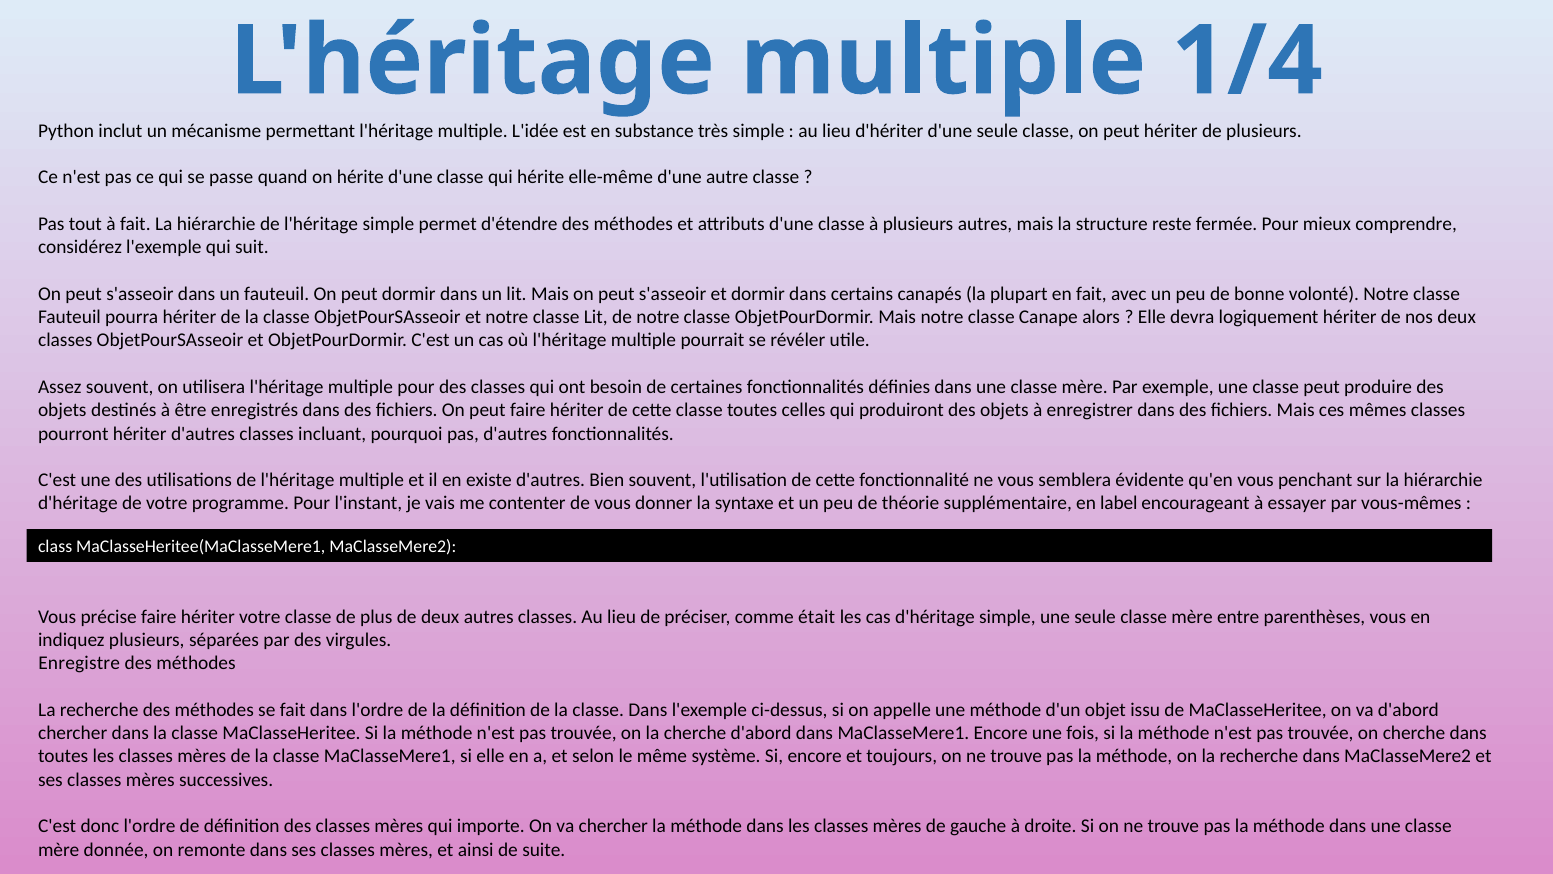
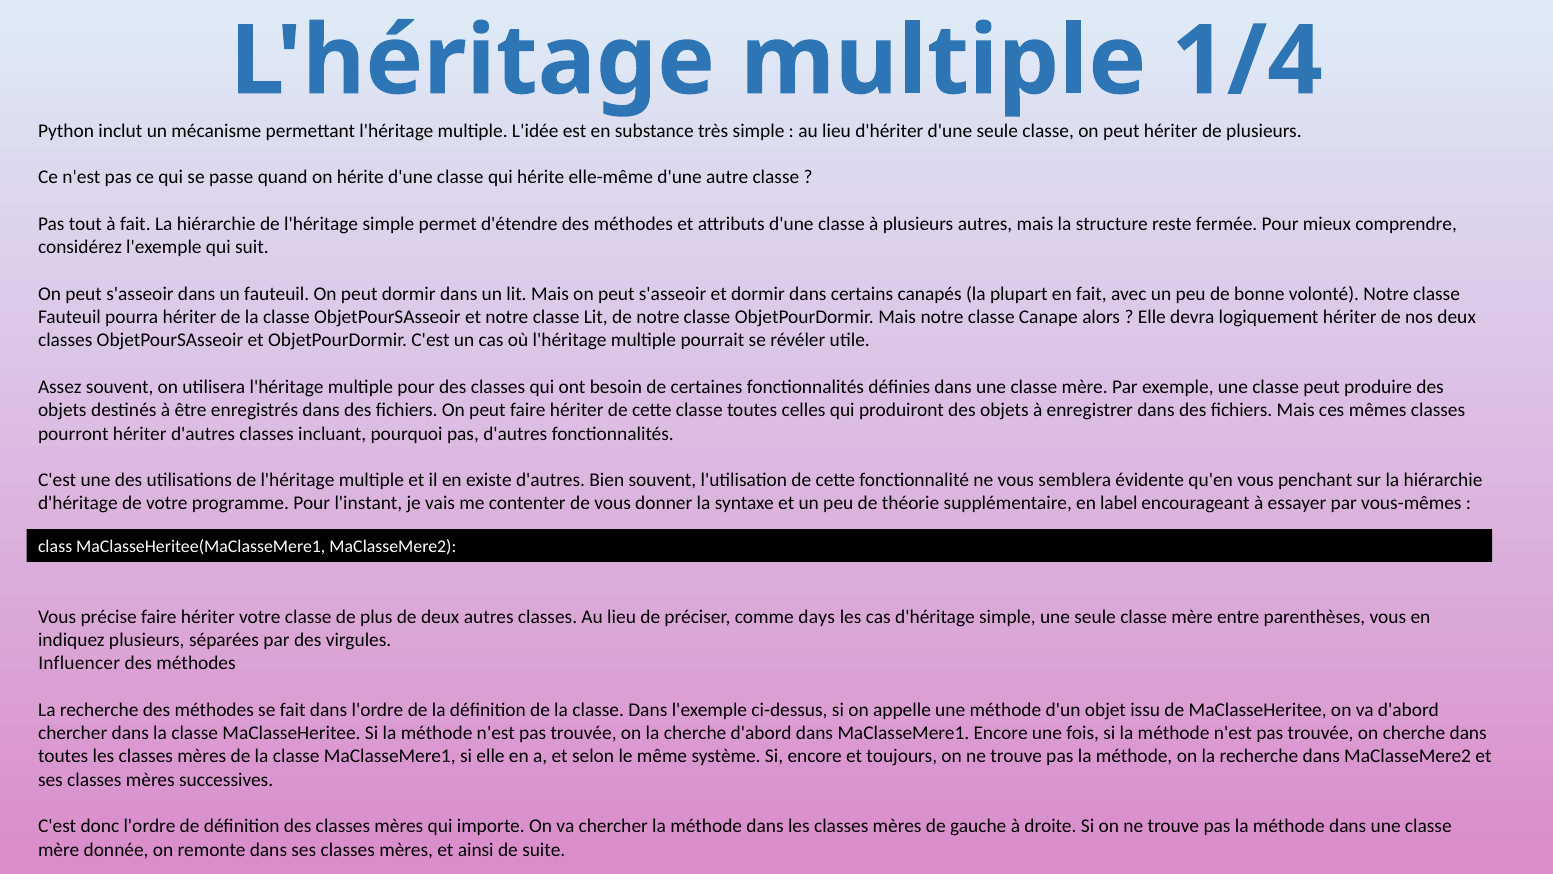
était: était -> days
Enregistre: Enregistre -> Influencer
